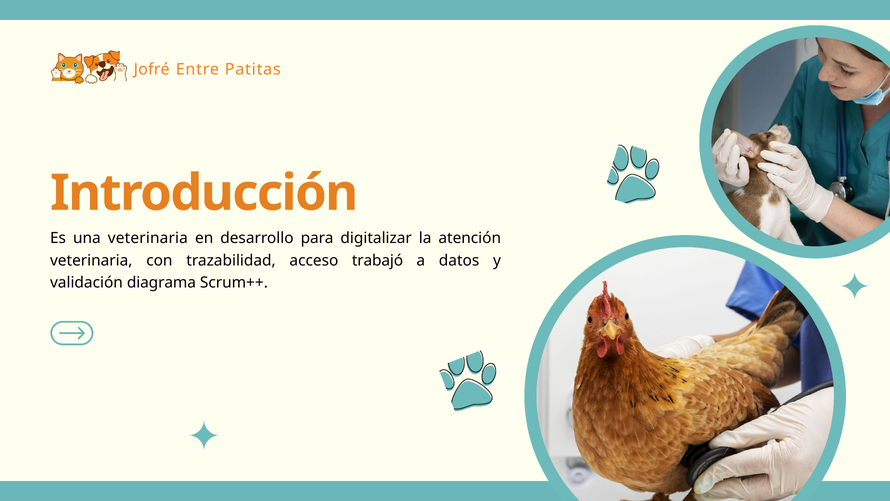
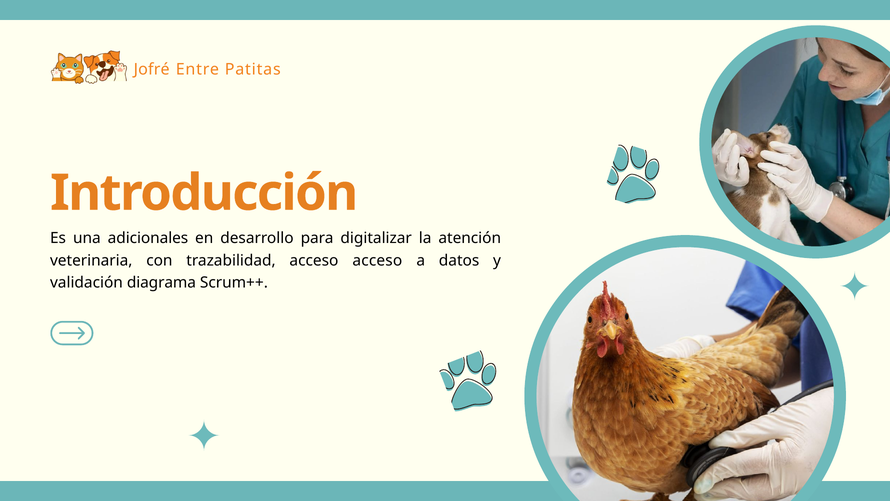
una veterinaria: veterinaria -> adicionales
acceso trabajó: trabajó -> acceso
